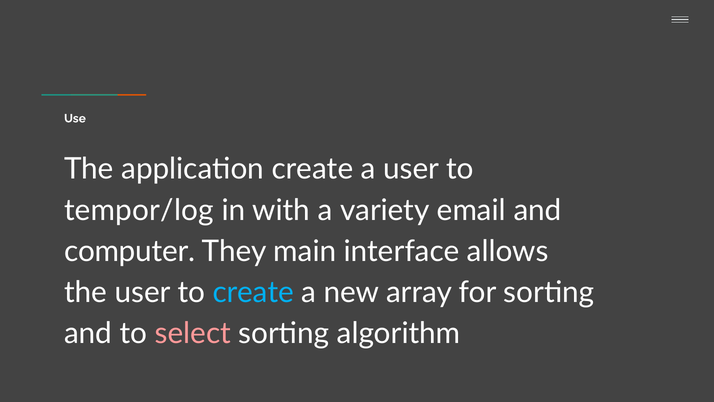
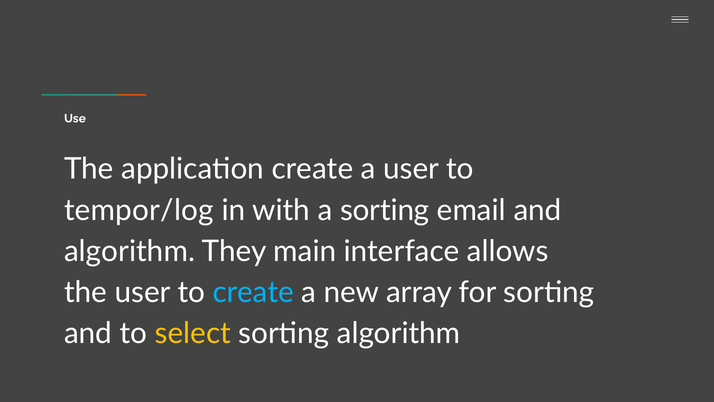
a variety: variety -> sorting
computer at (130, 251): computer -> algorithm
select colour: pink -> yellow
